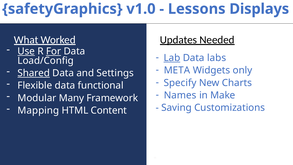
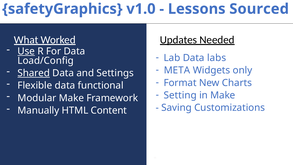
Displays: Displays -> Sourced
For underline: present -> none
Lab underline: present -> none
Specify: Specify -> Format
Names: Names -> Setting
Modular Many: Many -> Make
Mapping: Mapping -> Manually
